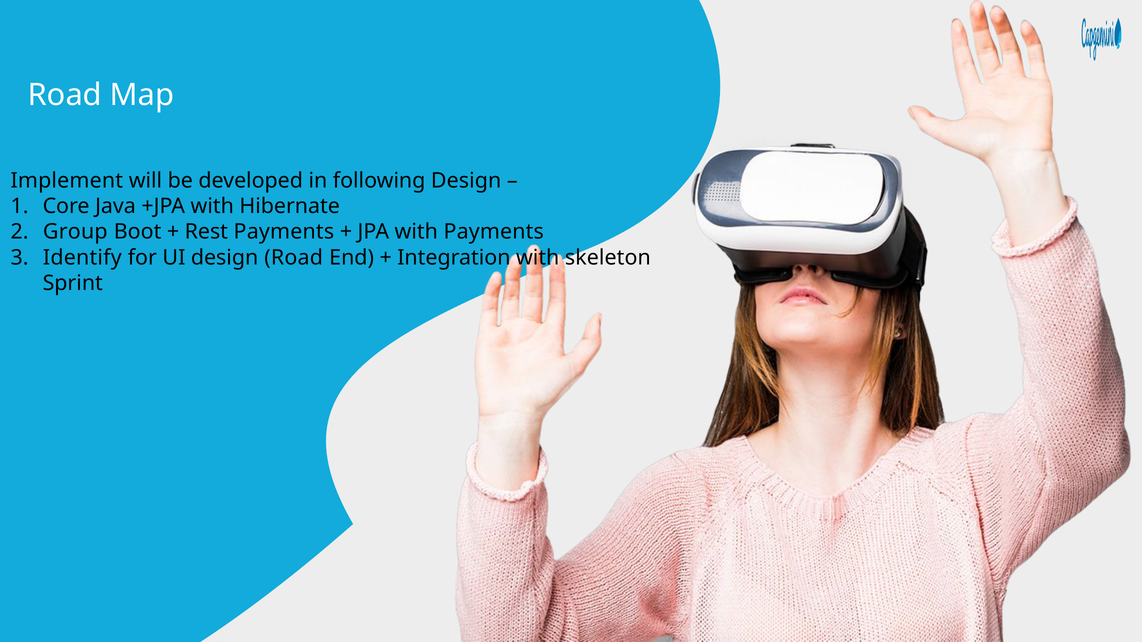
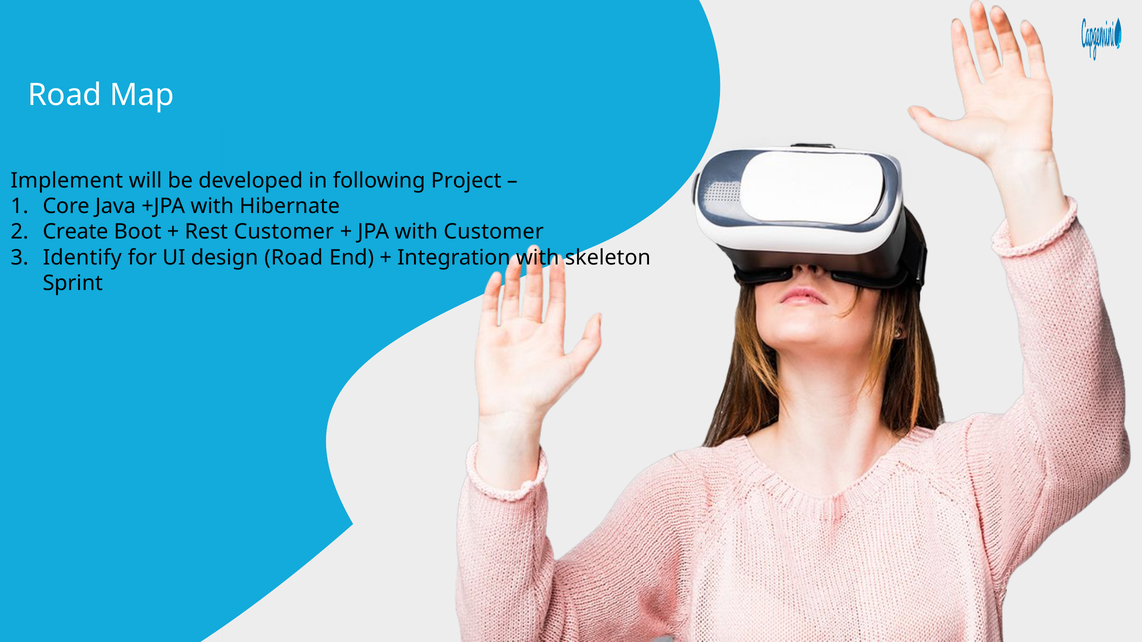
following Design: Design -> Project
Group: Group -> Create
Rest Payments: Payments -> Customer
with Payments: Payments -> Customer
